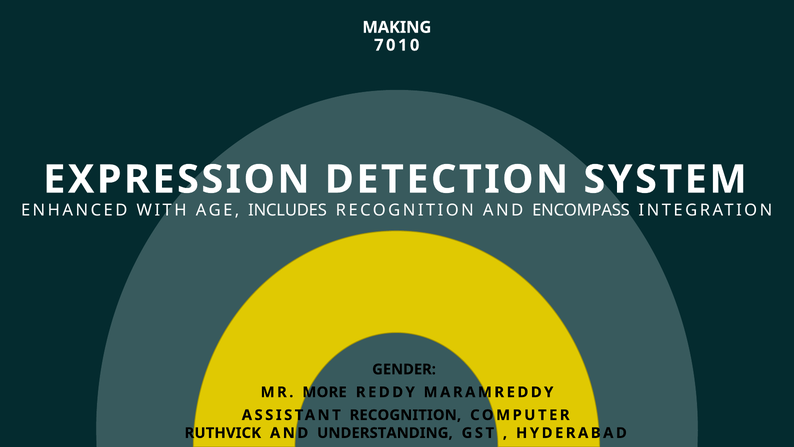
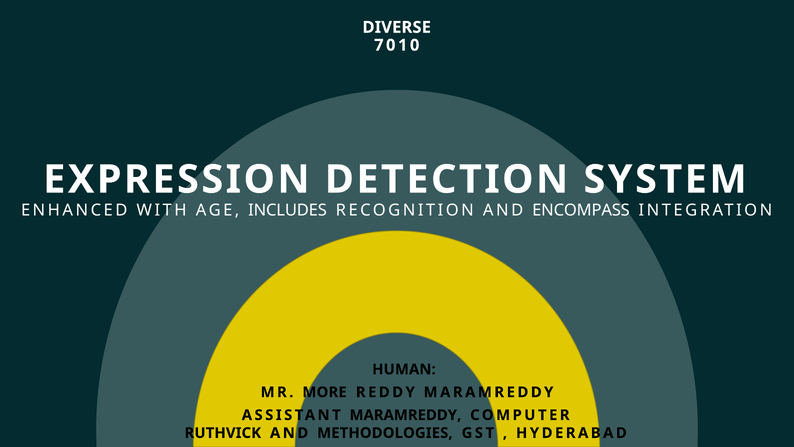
MAKING: MAKING -> DIVERSE
GENDER: GENDER -> HUMAN
ASSISTANT RECOGNITION: RECOGNITION -> MARAMREDDY
UNDERSTANDING: UNDERSTANDING -> METHODOLOGIES
